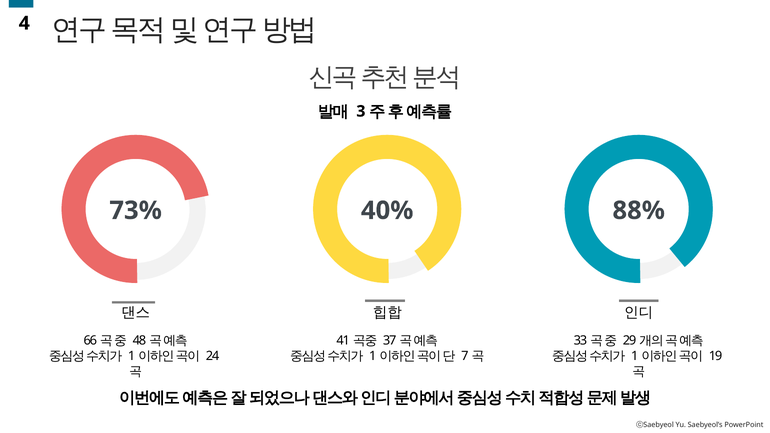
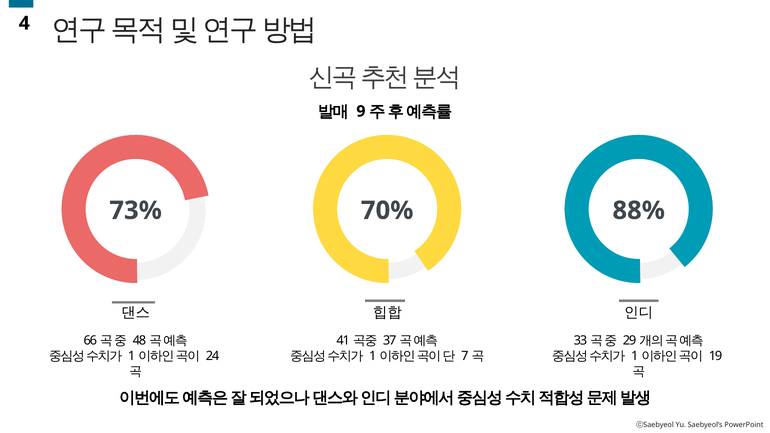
3: 3 -> 9
40%: 40% -> 70%
